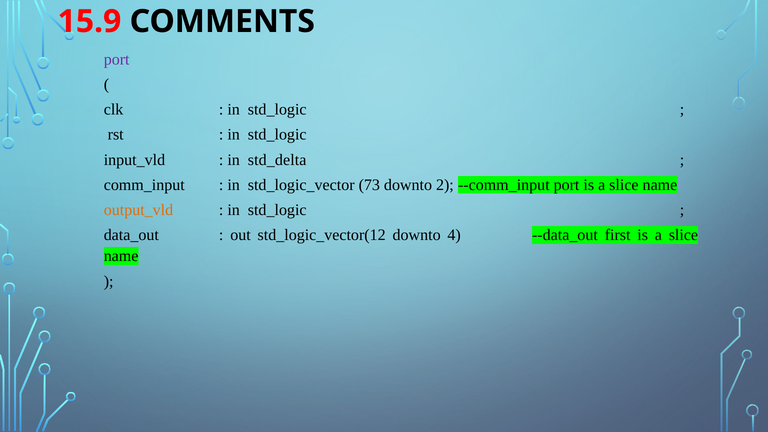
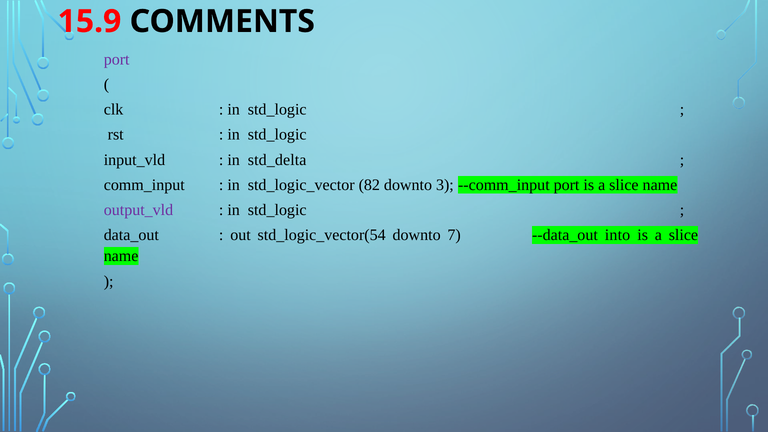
73: 73 -> 82
2: 2 -> 3
output_vld colour: orange -> purple
std_logic_vector(12: std_logic_vector(12 -> std_logic_vector(54
4: 4 -> 7
first: first -> into
